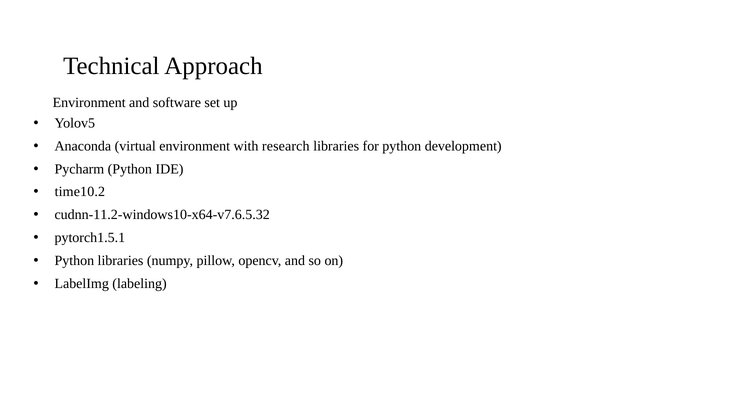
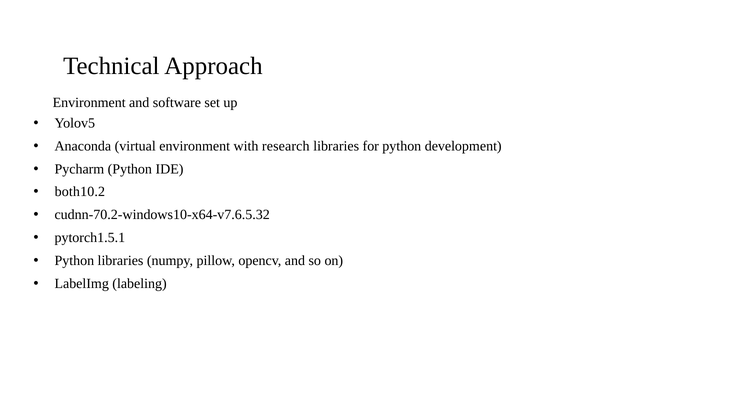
time10.2: time10.2 -> both10.2
cudnn-11.2-windows10-x64-v7.6.5.32: cudnn-11.2-windows10-x64-v7.6.5.32 -> cudnn-70.2-windows10-x64-v7.6.5.32
